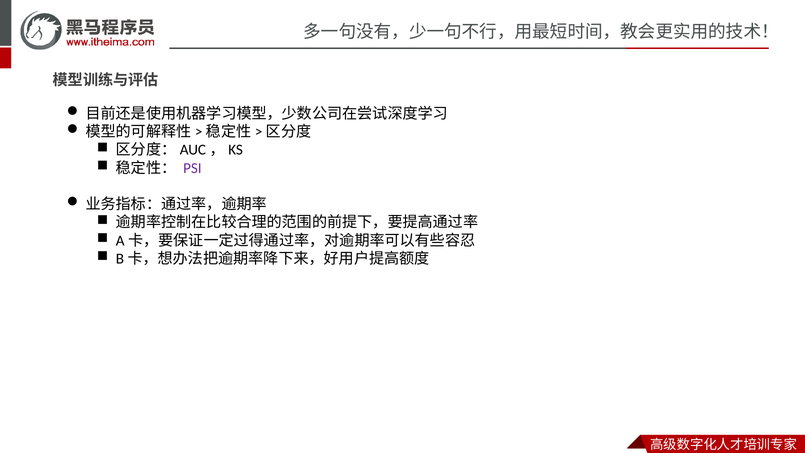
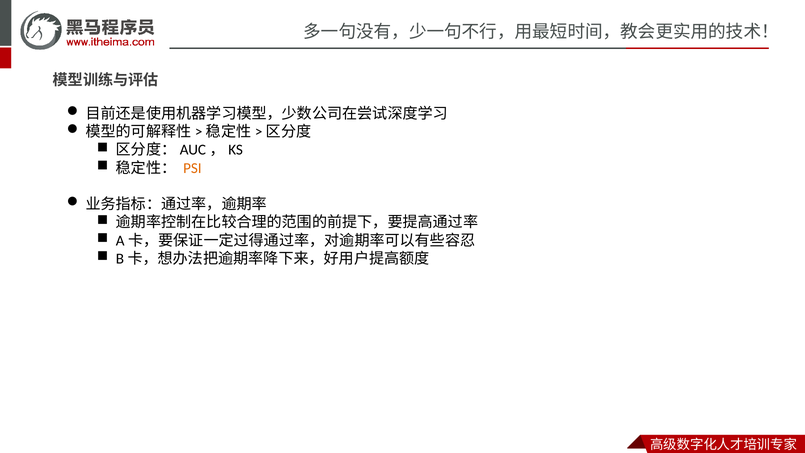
PSI colour: purple -> orange
